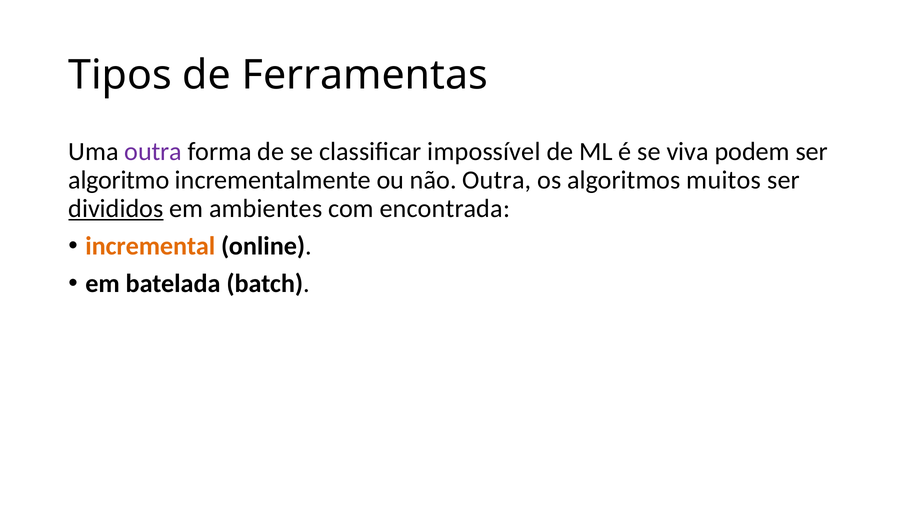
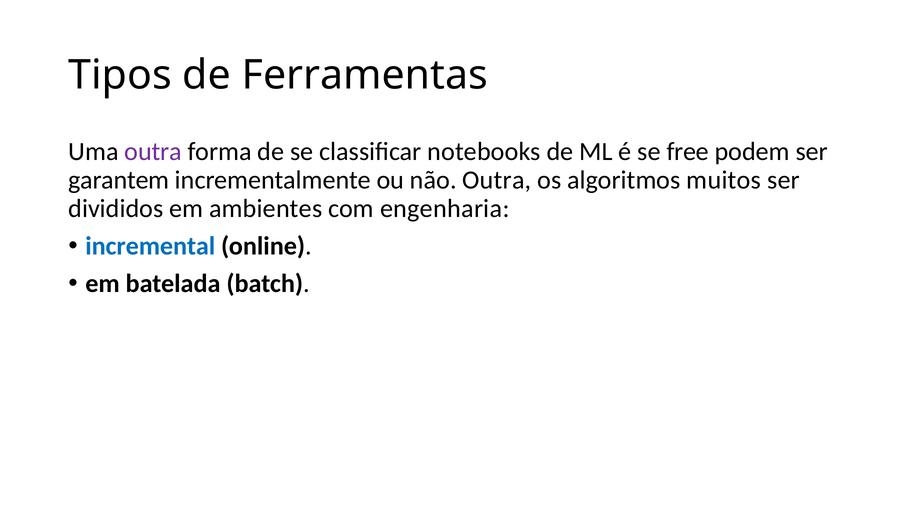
impossível: impossível -> notebooks
viva: viva -> free
algoritmo: algoritmo -> garantem
divididos underline: present -> none
encontrada: encontrada -> engenharia
incremental colour: orange -> blue
